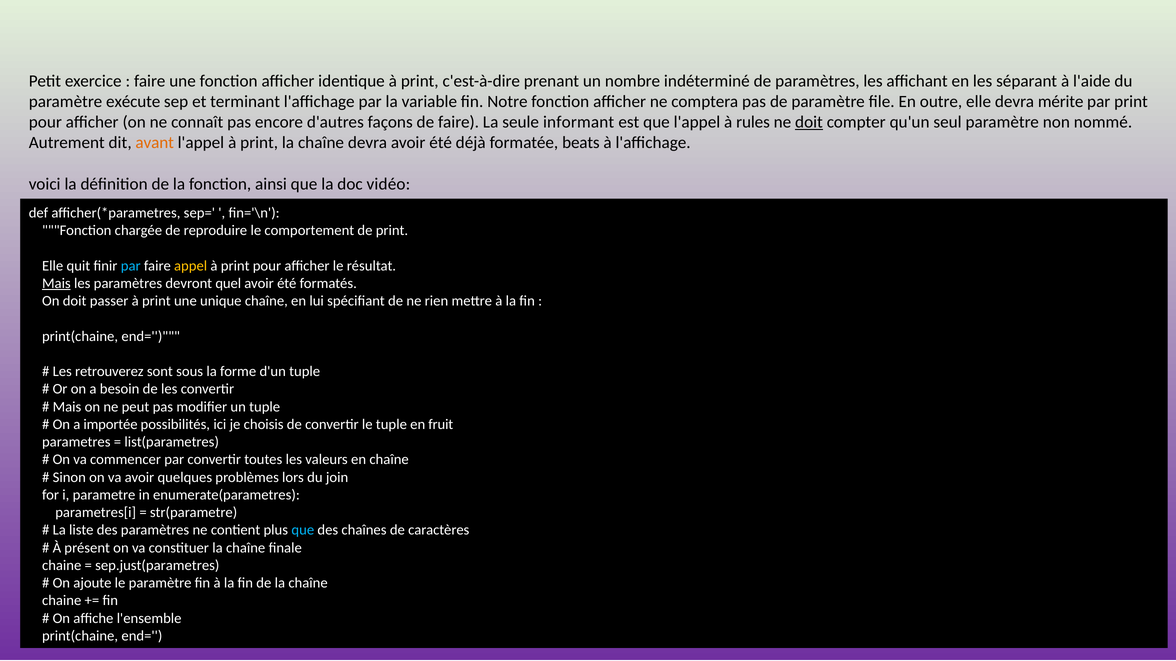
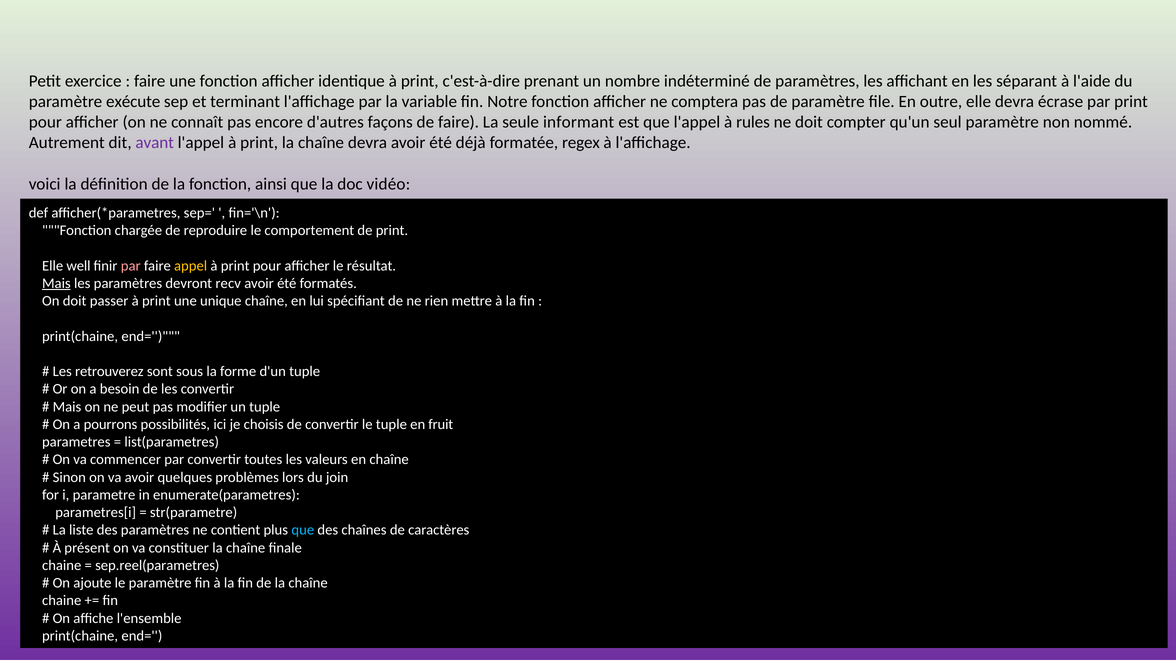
mérite: mérite -> écrase
doit at (809, 122) underline: present -> none
avant colour: orange -> purple
beats: beats -> regex
quit: quit -> well
par at (131, 266) colour: light blue -> pink
quel: quel -> recv
importée: importée -> pourrons
sep.just(parametres: sep.just(parametres -> sep.reel(parametres
